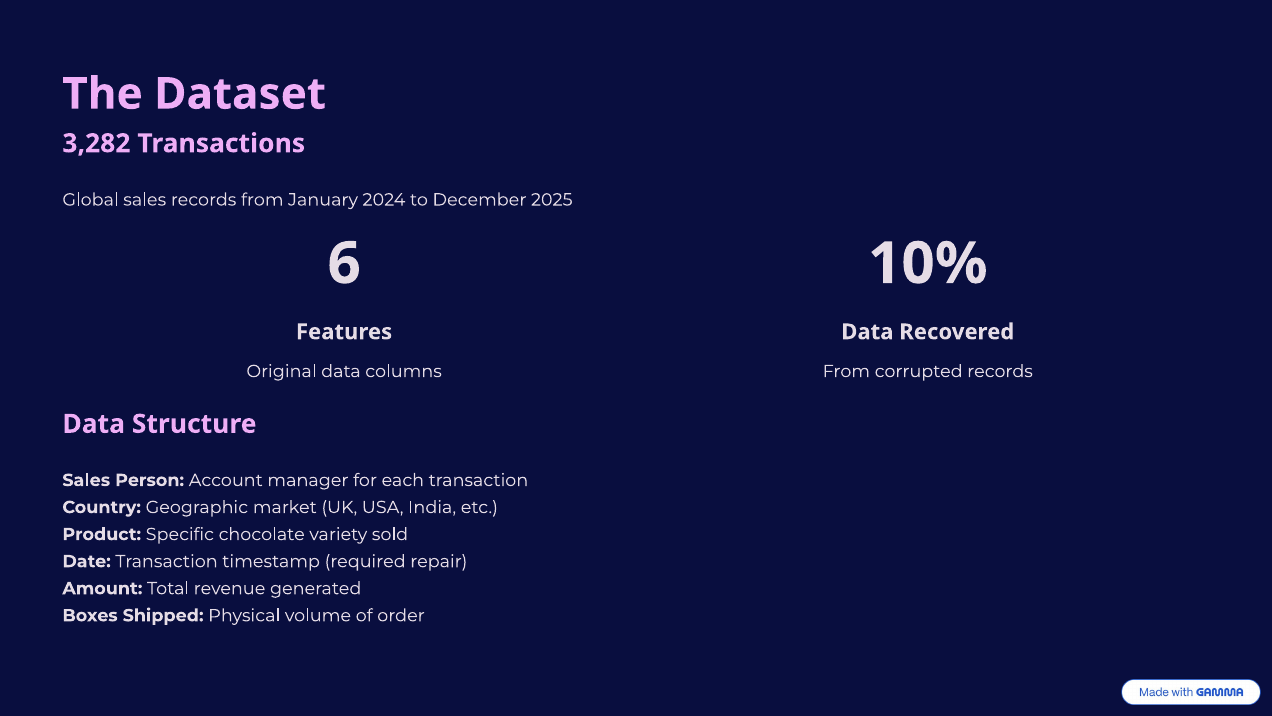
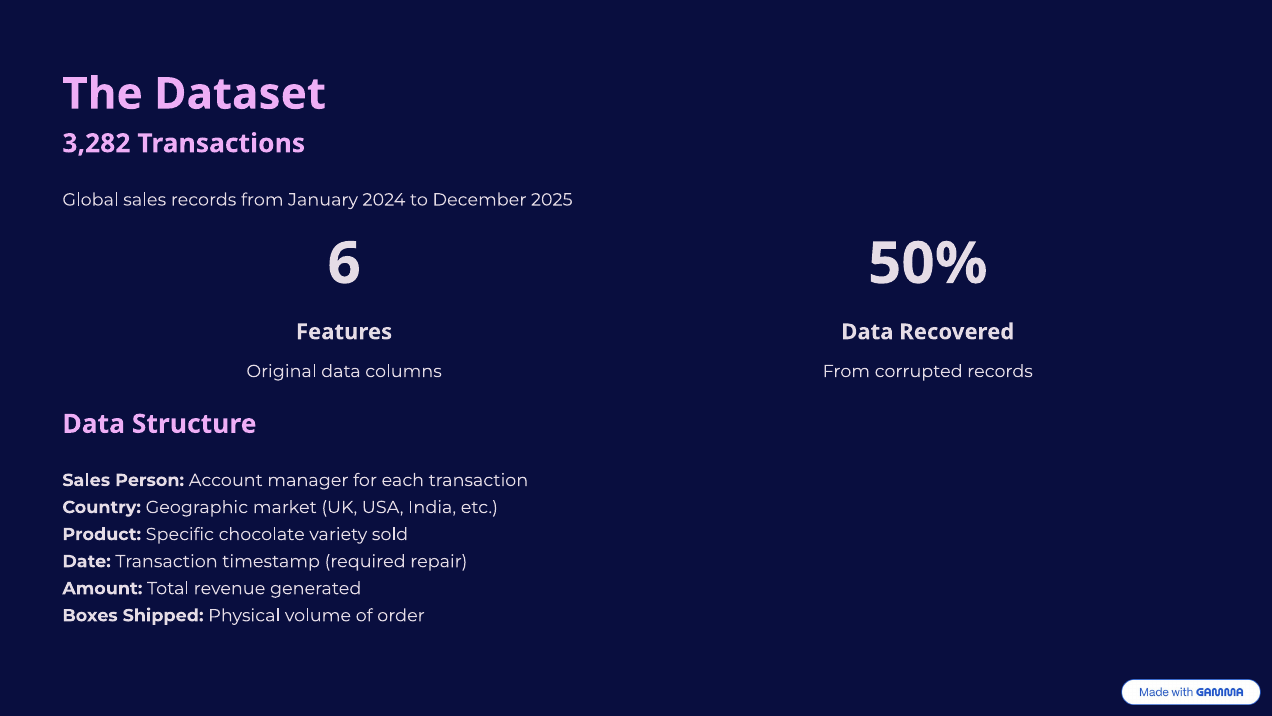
10%: 10% -> 50%
